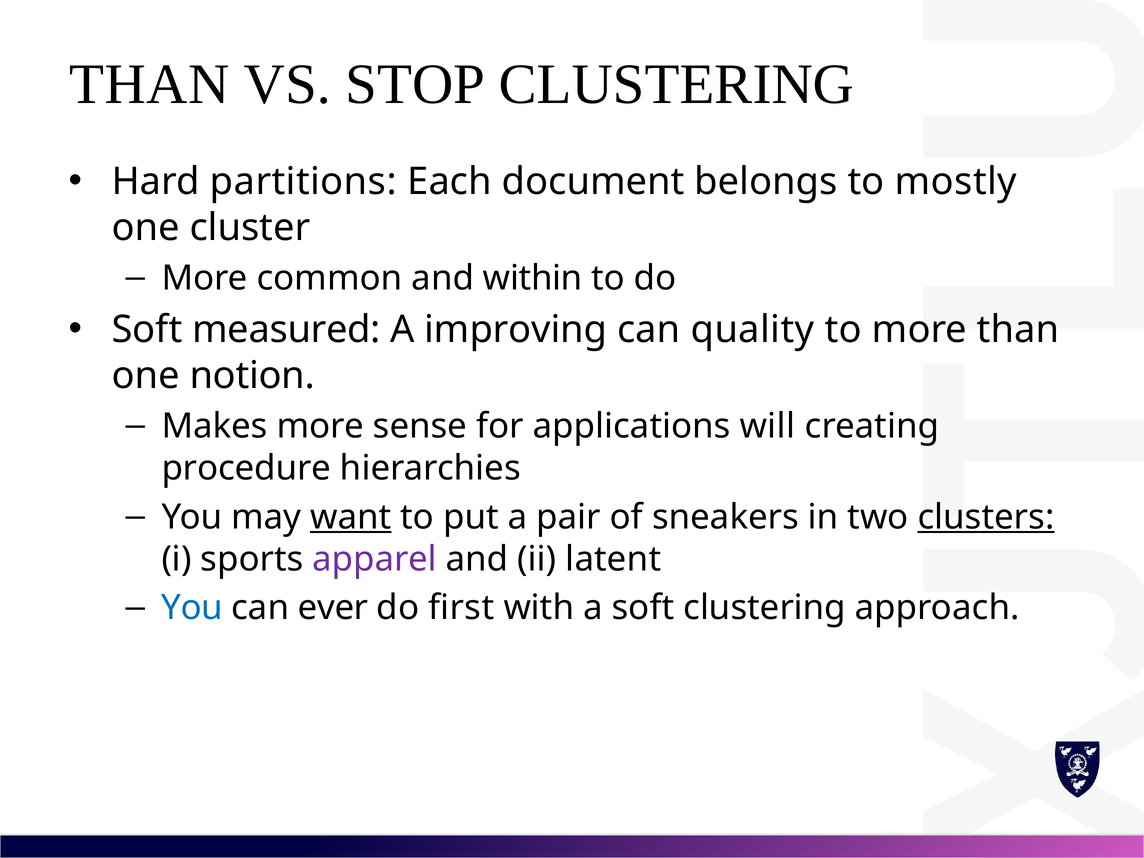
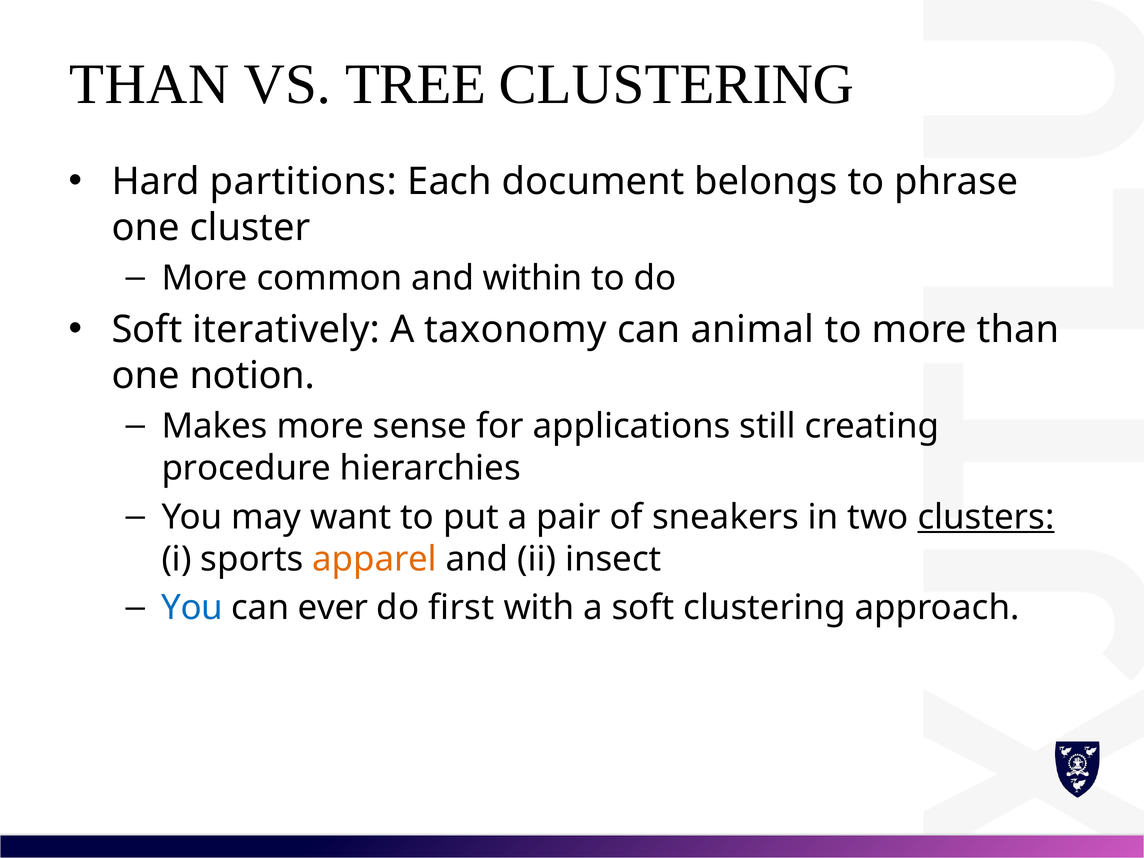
STOP: STOP -> TREE
mostly: mostly -> phrase
measured: measured -> iteratively
improving: improving -> taxonomy
quality: quality -> animal
will: will -> still
want underline: present -> none
apparel colour: purple -> orange
latent: latent -> insect
